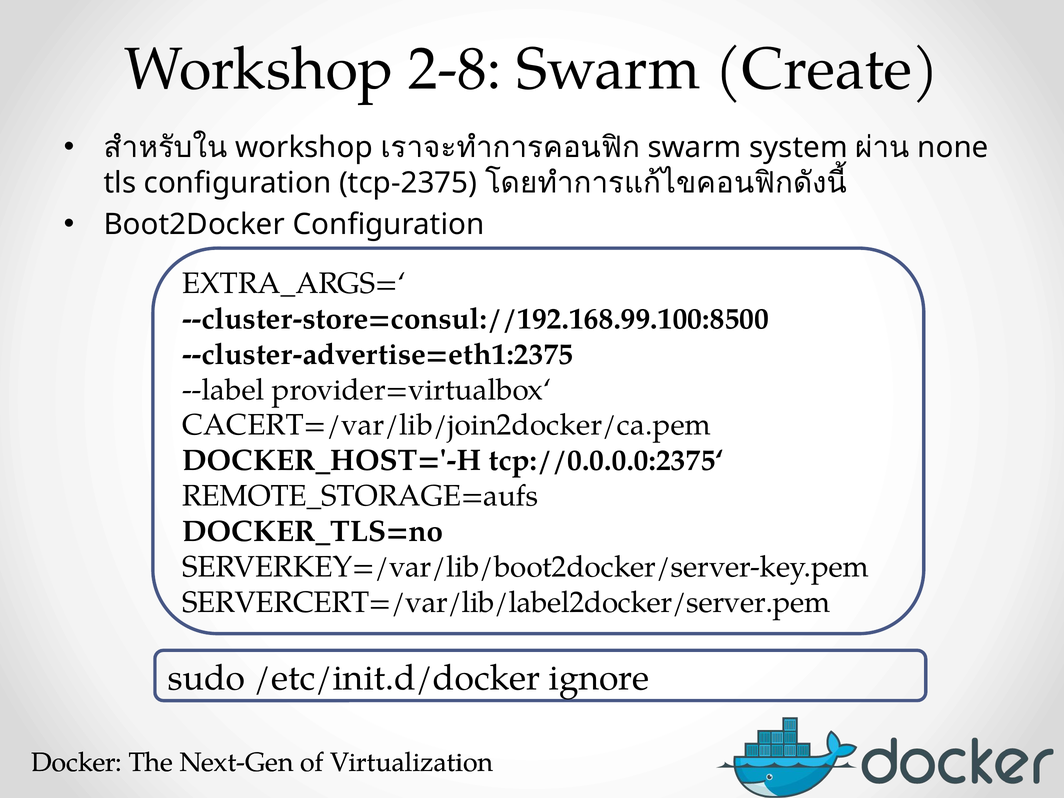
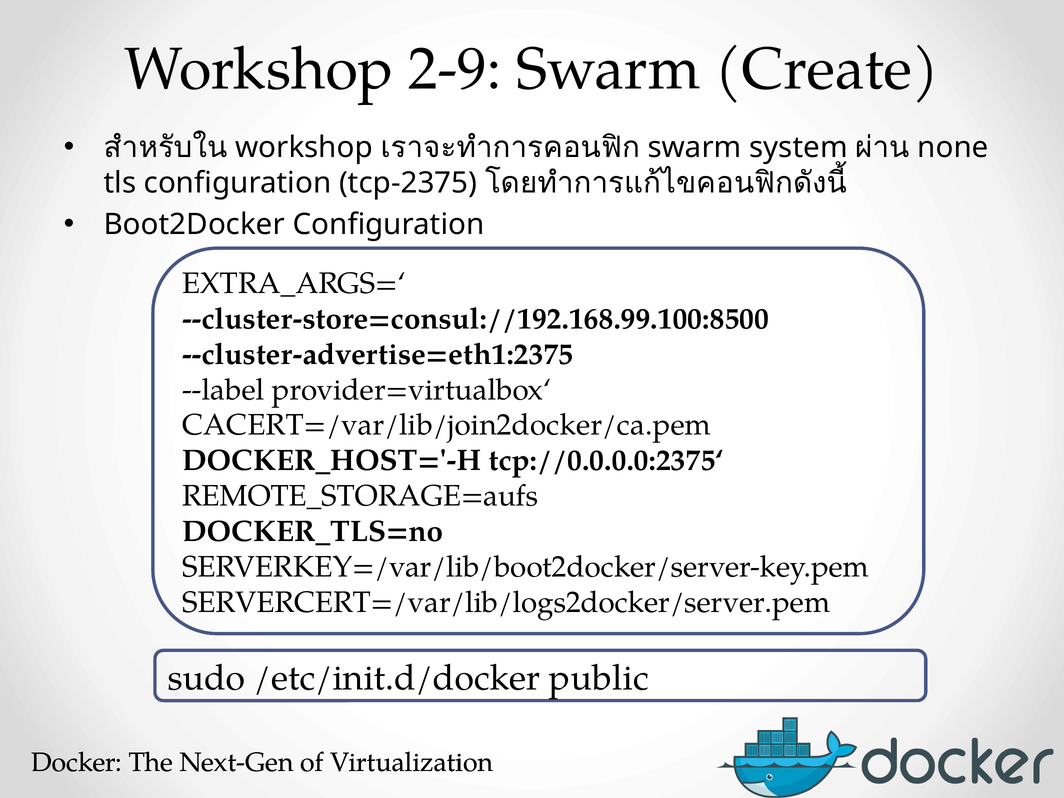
2-8: 2-8 -> 2-9
SERVERCERT=/var/lib/label2docker/server.pem: SERVERCERT=/var/lib/label2docker/server.pem -> SERVERCERT=/var/lib/logs2docker/server.pem
ignore: ignore -> public
